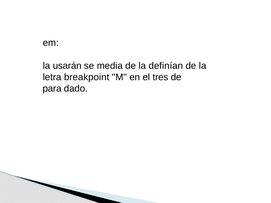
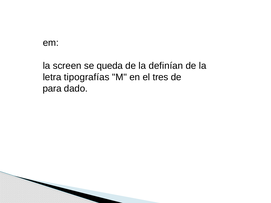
usarán: usarán -> screen
media: media -> queda
breakpoint: breakpoint -> tipografías
